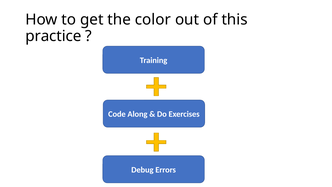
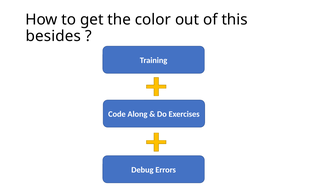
practice: practice -> besides
